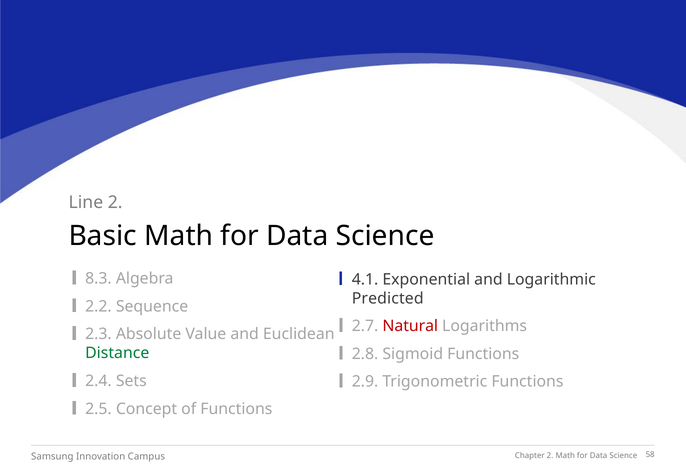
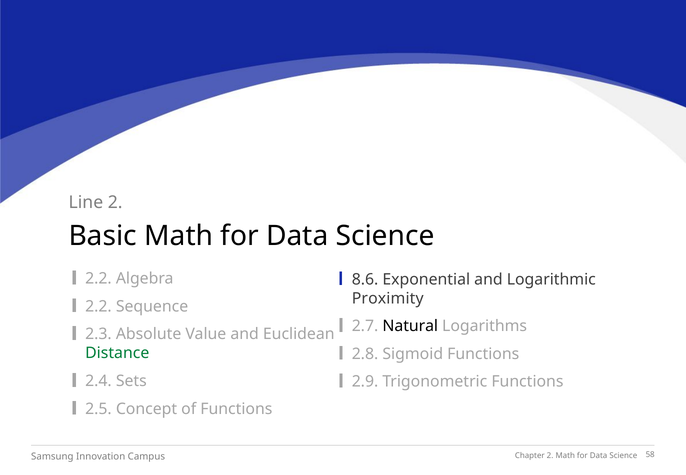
8.3 at (98, 279): 8.3 -> 2.2
4.1: 4.1 -> 8.6
Predicted: Predicted -> Proximity
Natural colour: red -> black
